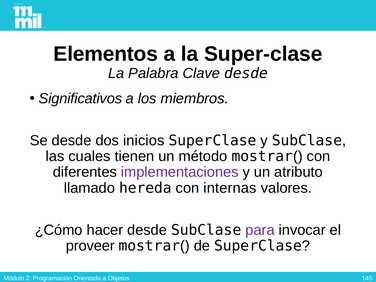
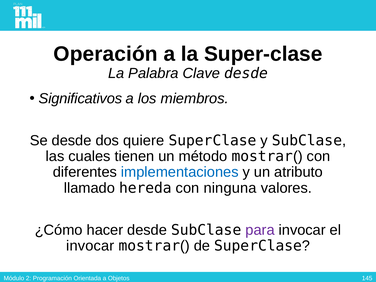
Elementos: Elementos -> Operación
inicios: inicios -> quiere
implementaciones colour: purple -> blue
internas: internas -> ninguna
proveer at (90, 246): proveer -> invocar
